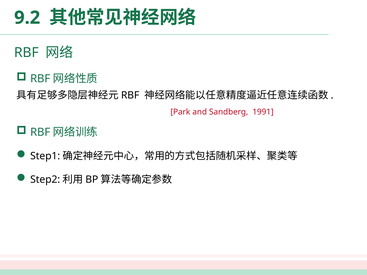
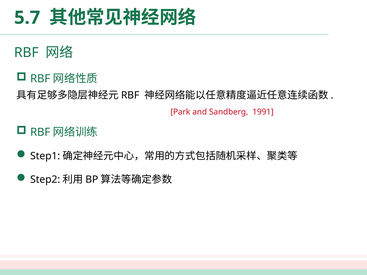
9.2: 9.2 -> 5.7
